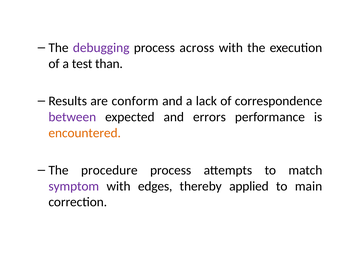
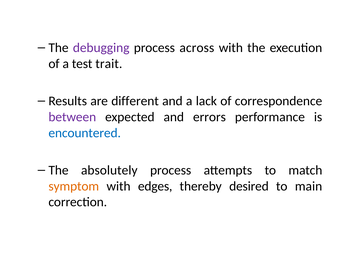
than: than -> trait
conform: conform -> different
encountered colour: orange -> blue
procedure: procedure -> absolutely
symptom colour: purple -> orange
applied: applied -> desired
